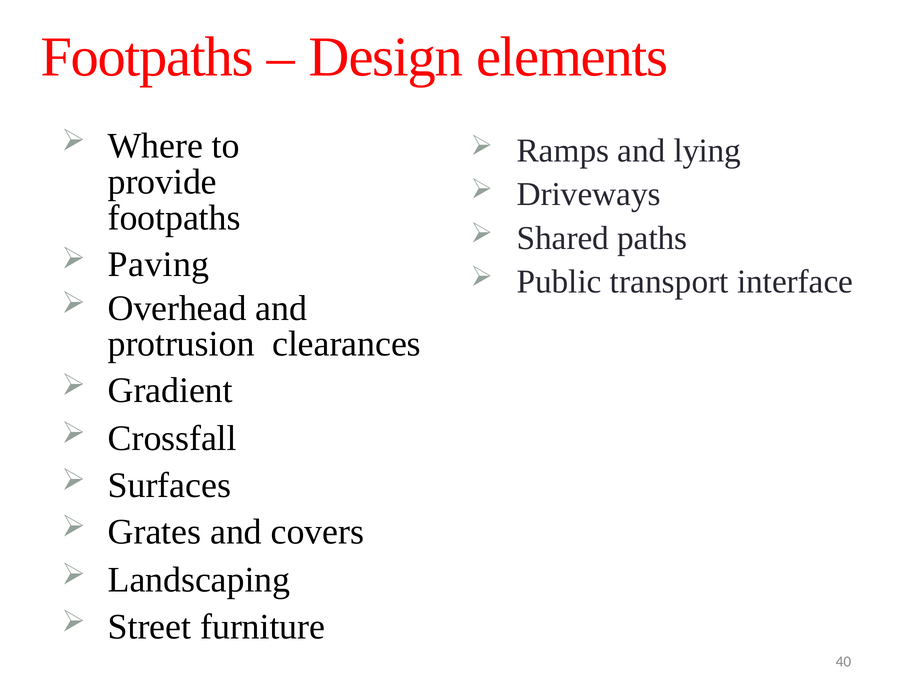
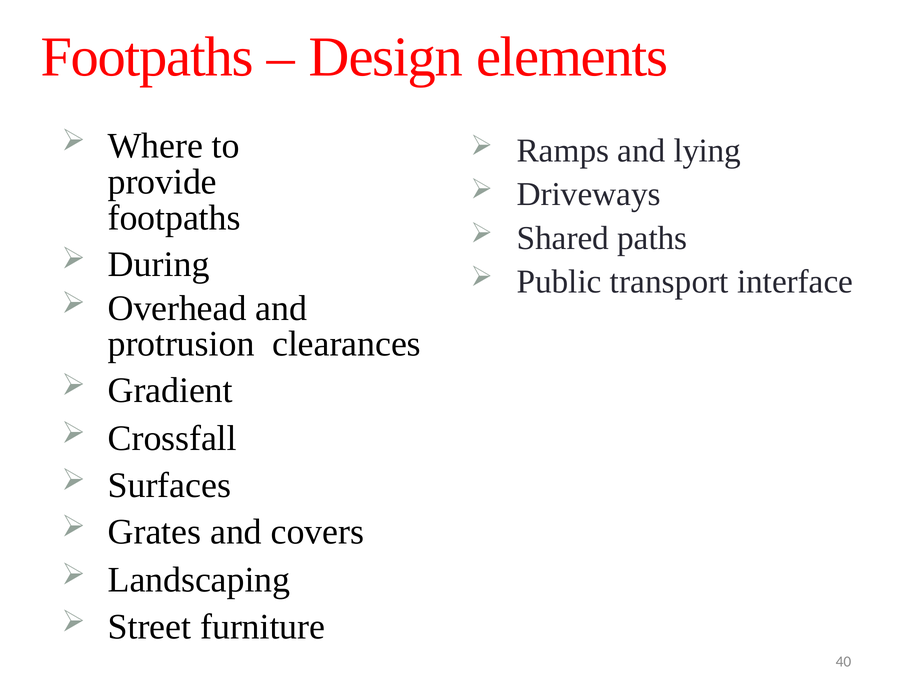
Paving: Paving -> During
